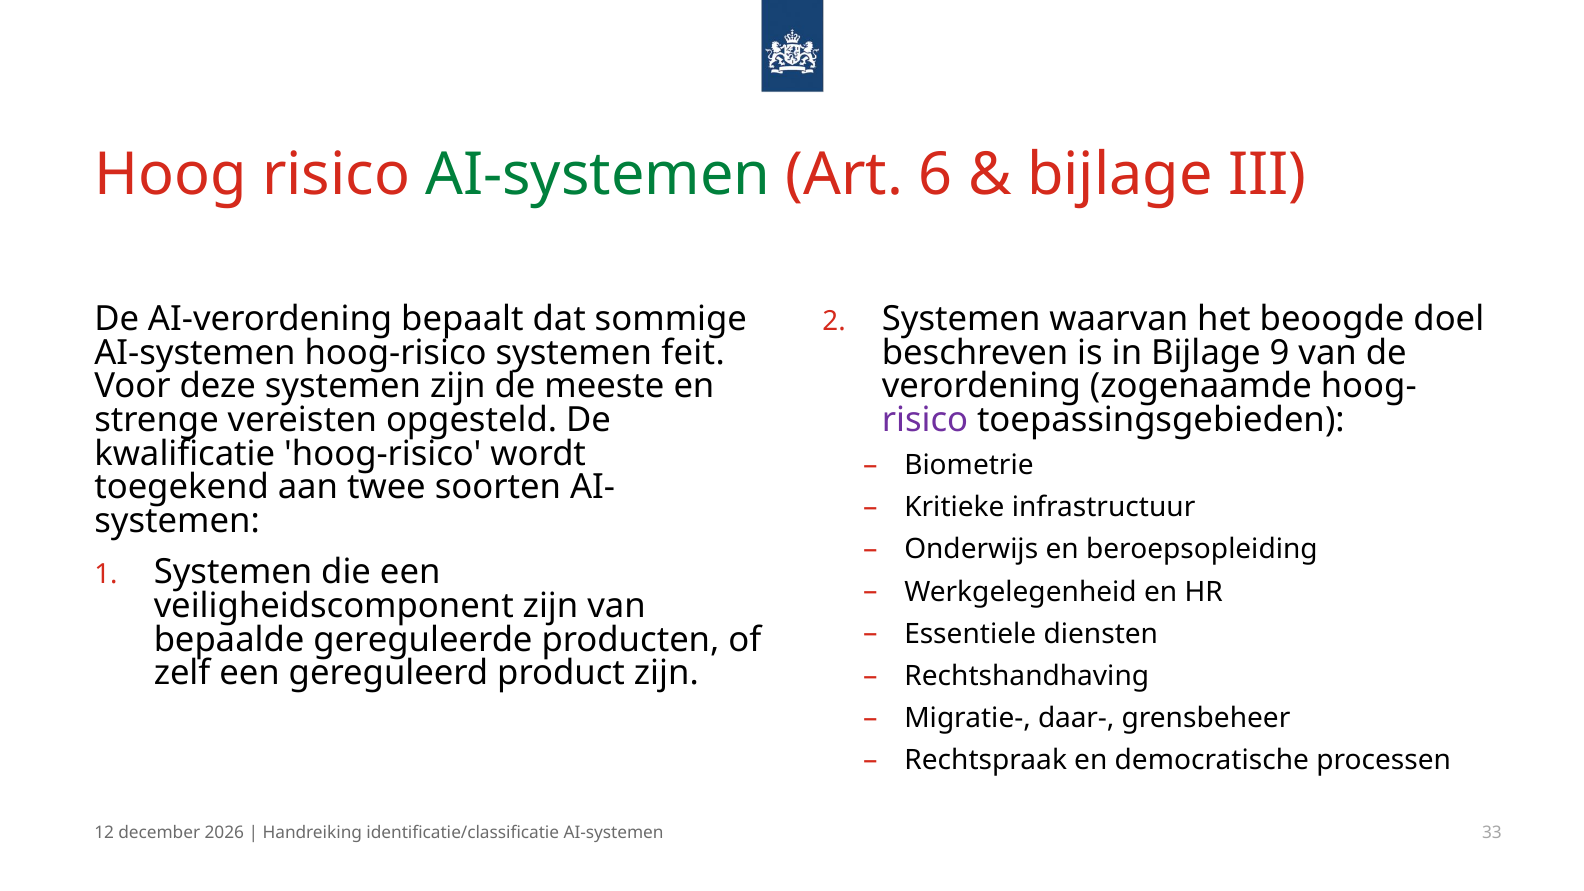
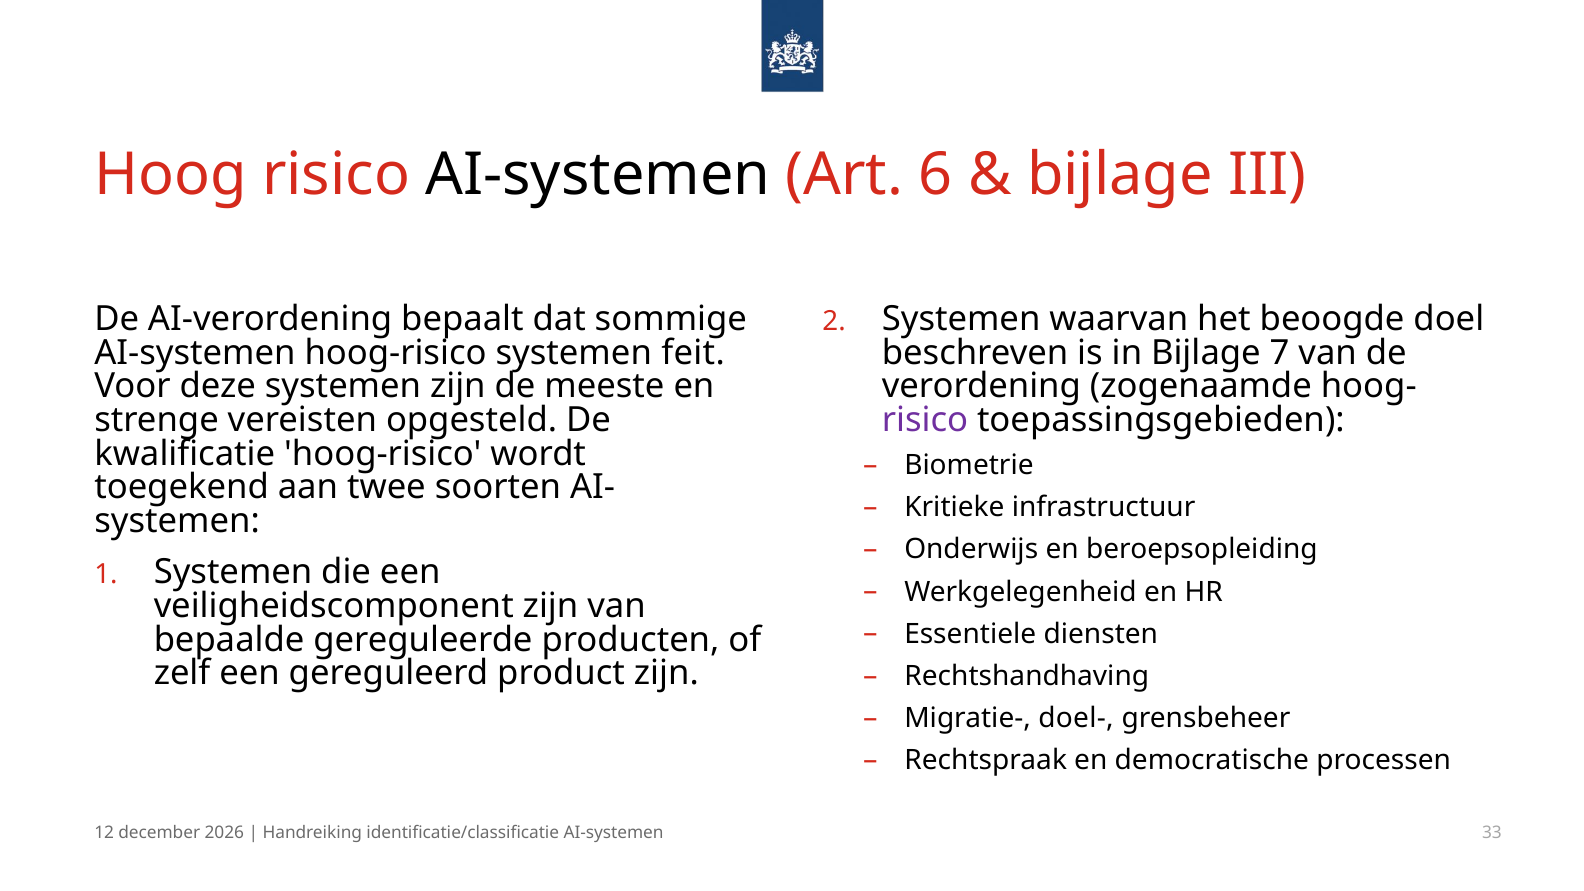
AI-systemen at (598, 174) colour: green -> black
9: 9 -> 7
daar-: daar- -> doel-
